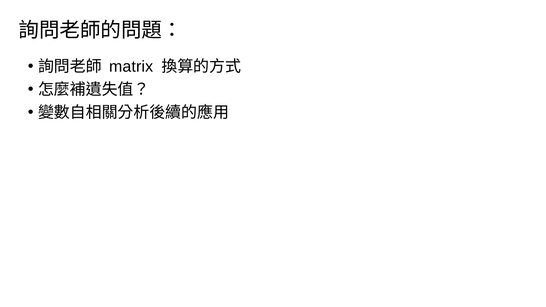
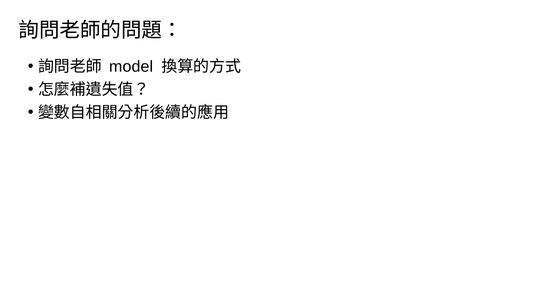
matrix: matrix -> model
